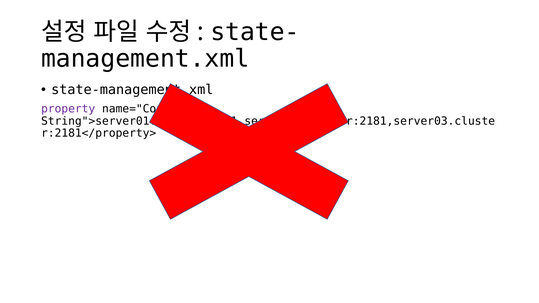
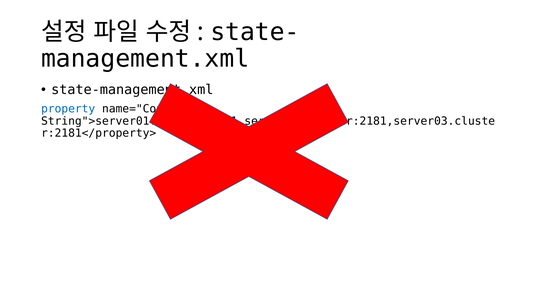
property colour: purple -> blue
